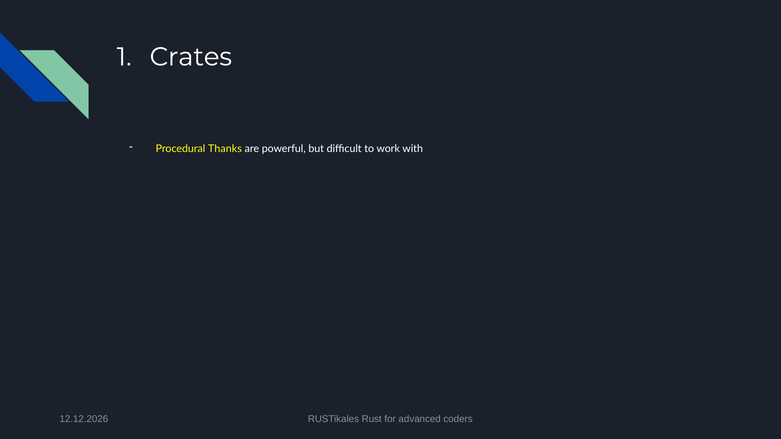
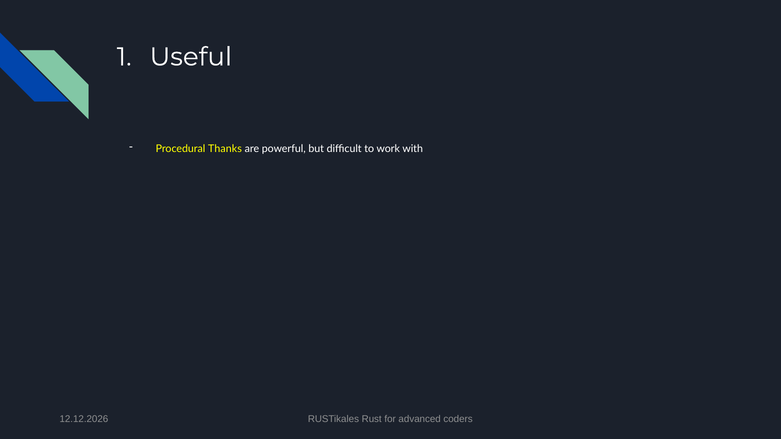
Crates: Crates -> Useful
